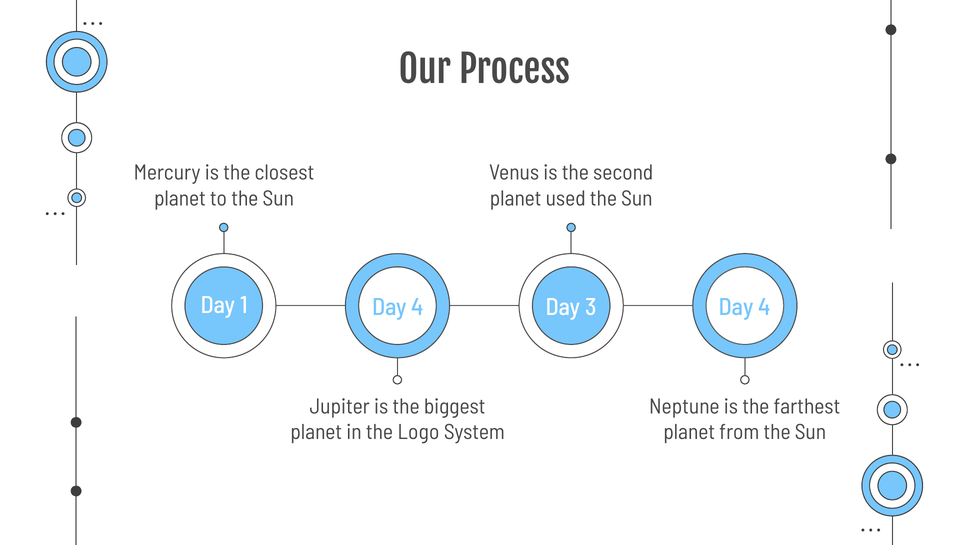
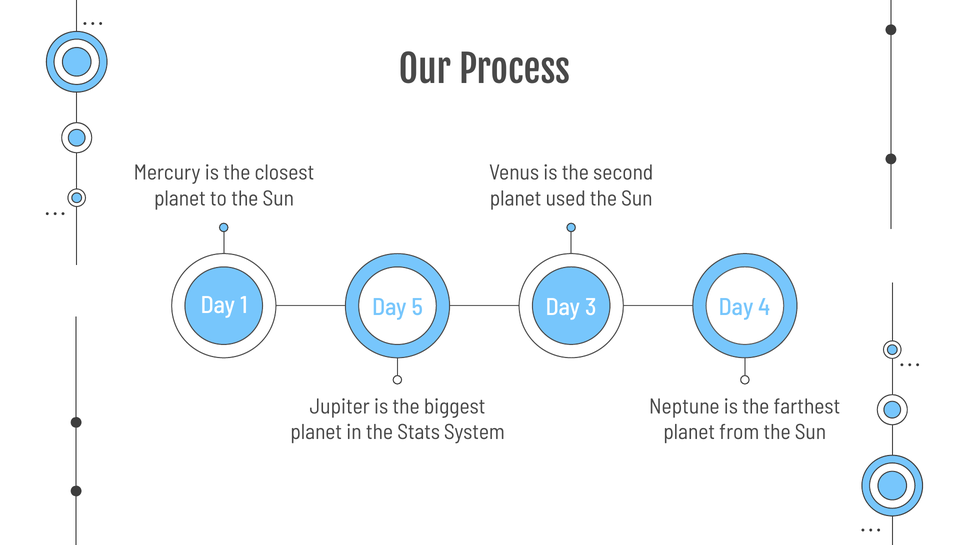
1 Day 4: 4 -> 5
Logo: Logo -> Stats
